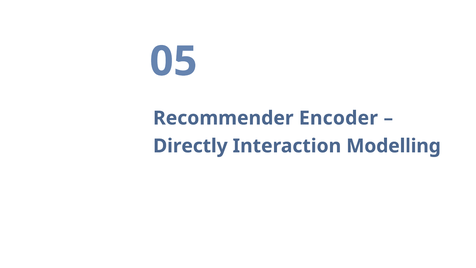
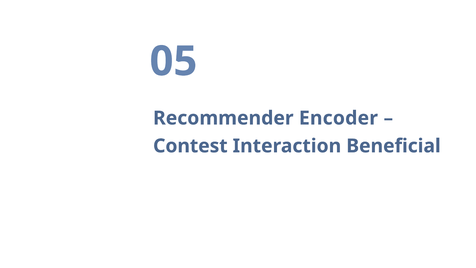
Directly: Directly -> Contest
Modelling: Modelling -> Beneficial
